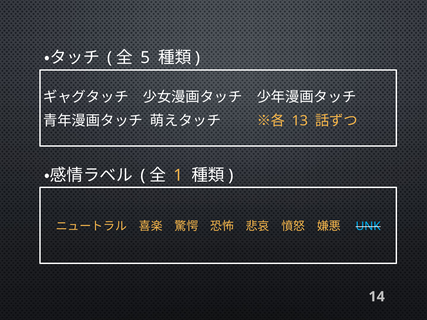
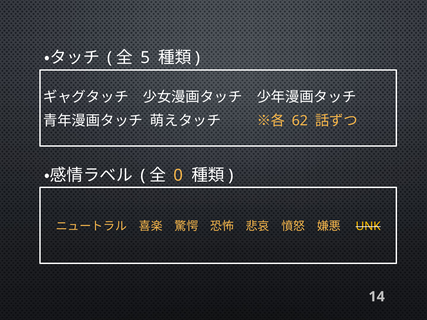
13: 13 -> 62
1: 1 -> 0
UNK colour: light blue -> yellow
